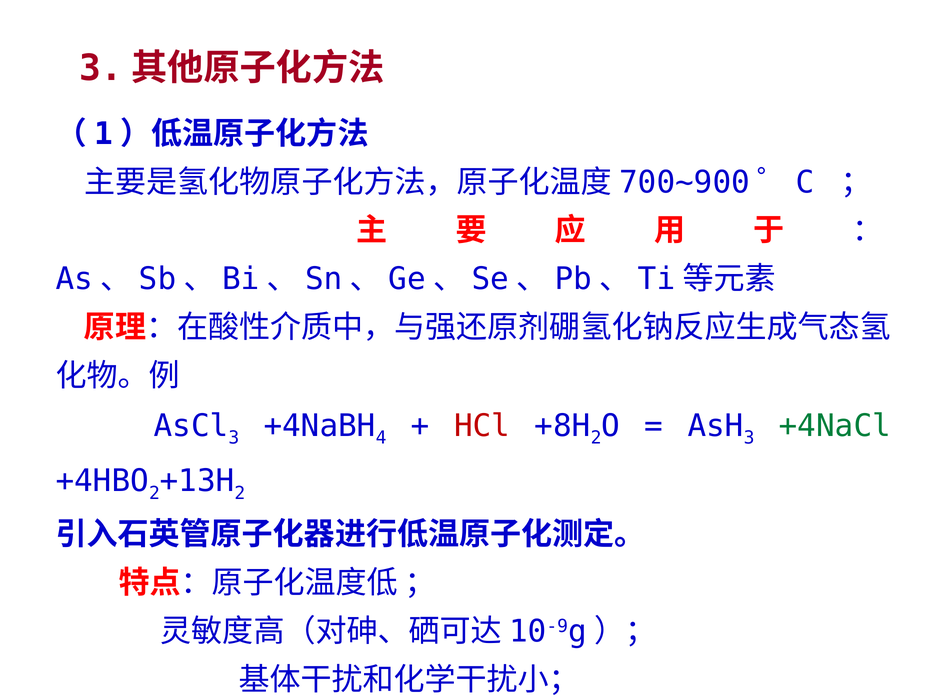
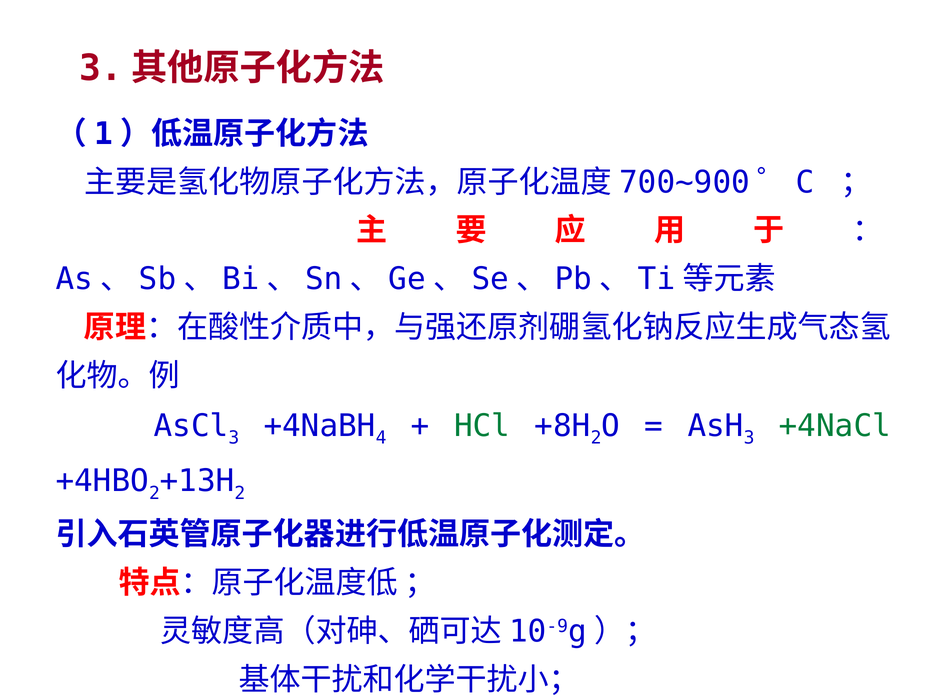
HCl colour: red -> green
